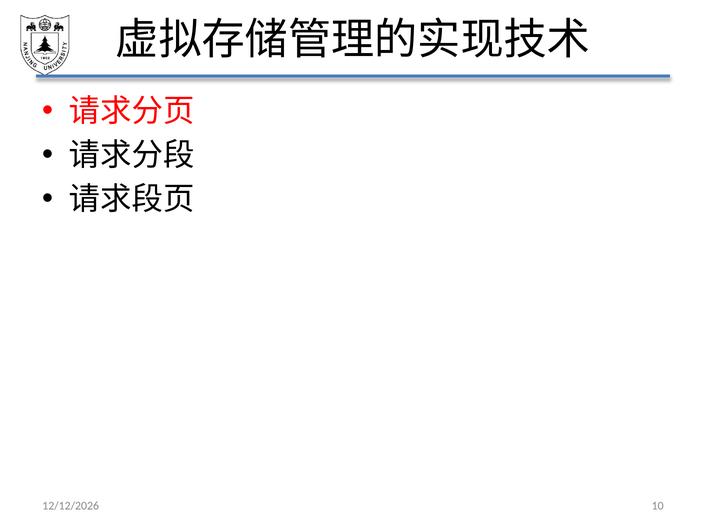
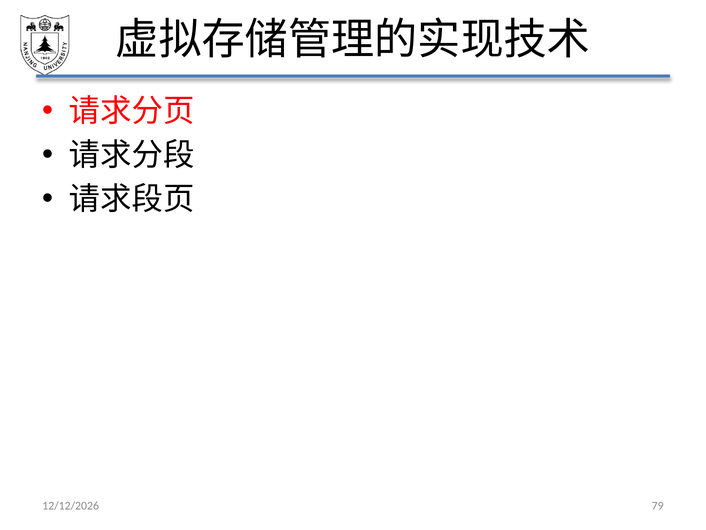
10: 10 -> 79
